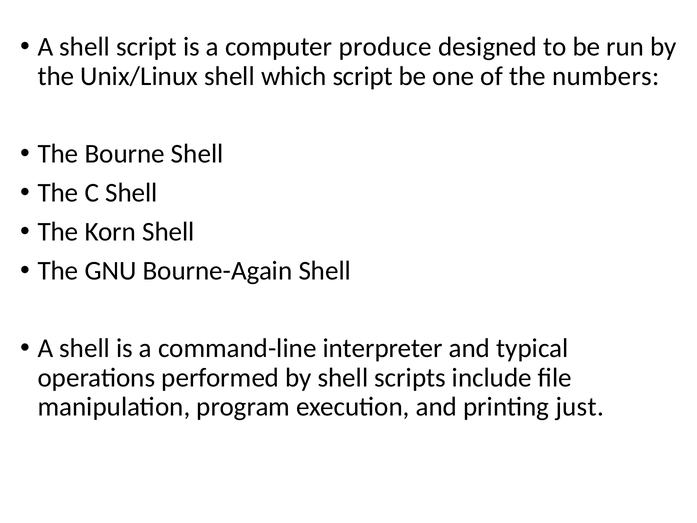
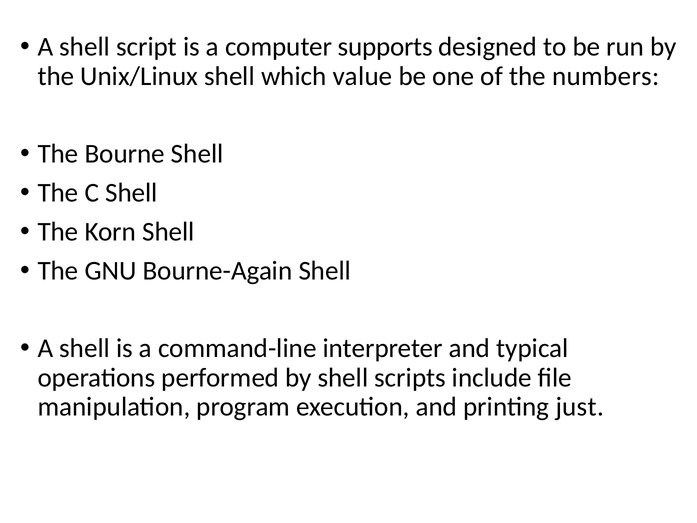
produce: produce -> supports
which script: script -> value
